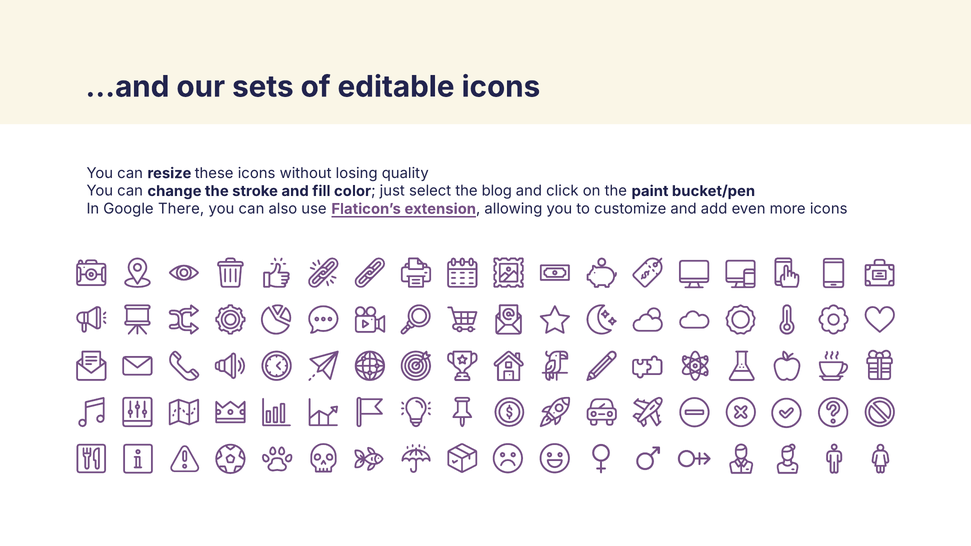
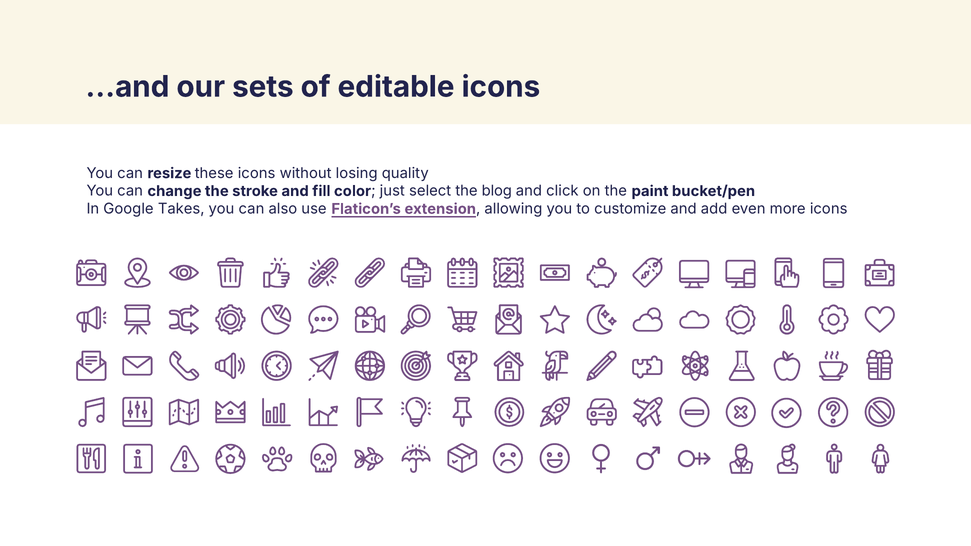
There: There -> Takes
